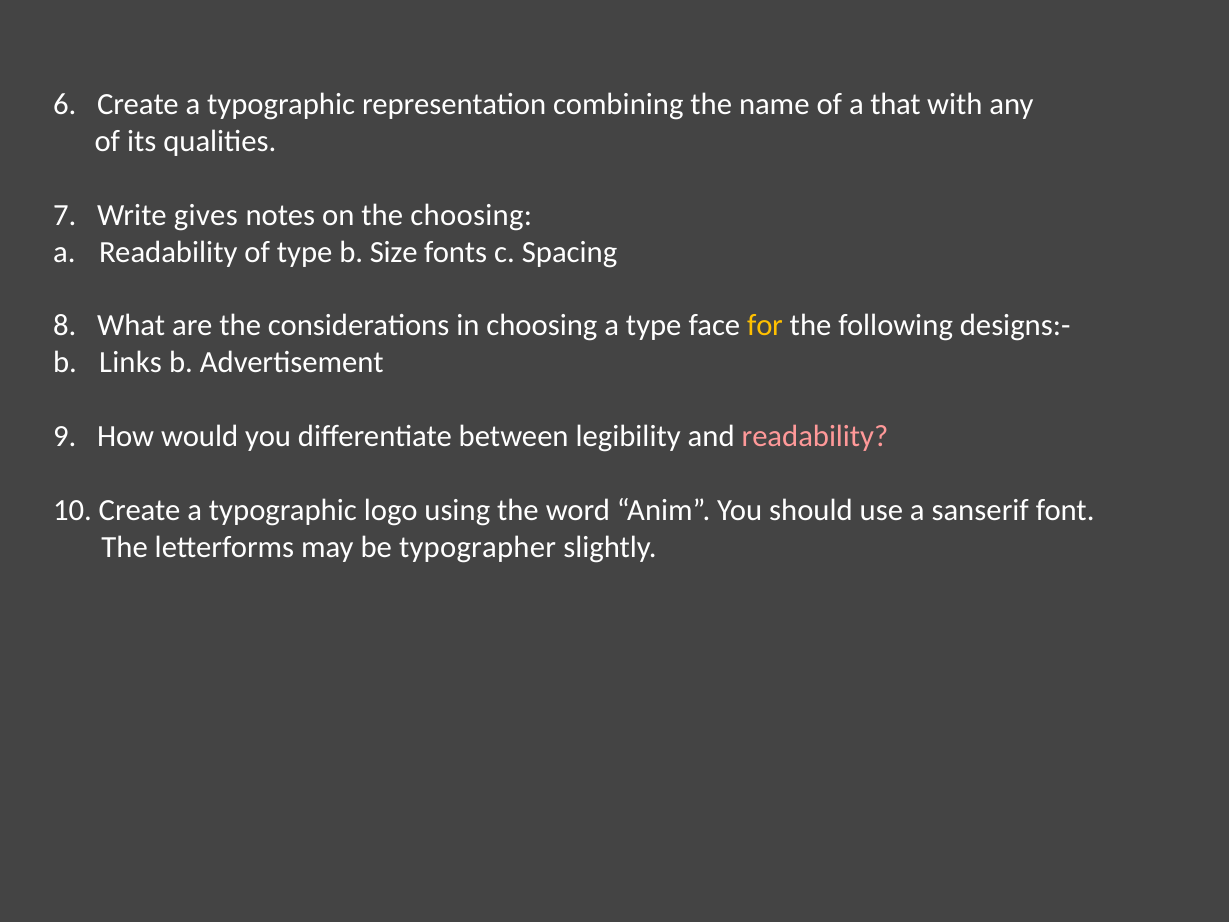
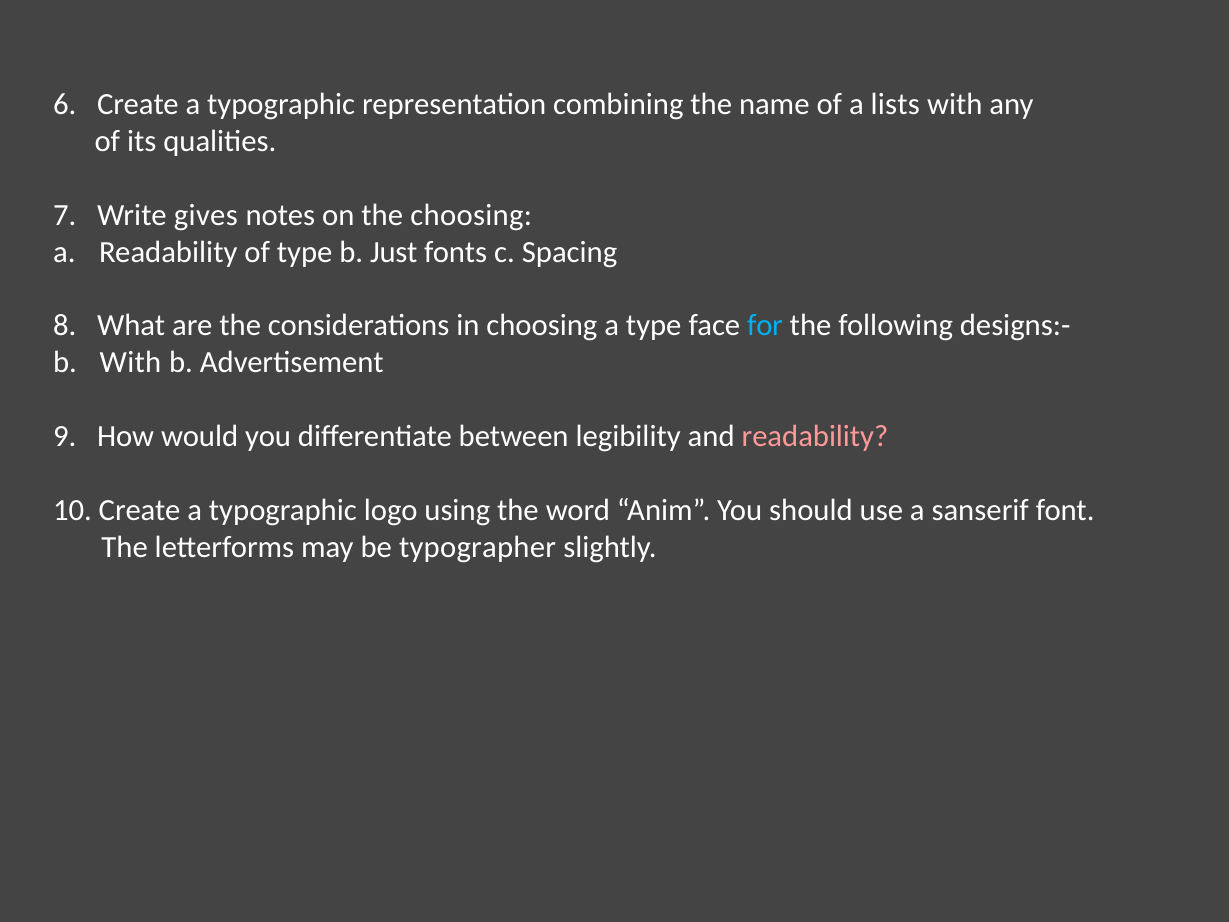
that: that -> lists
Size: Size -> Just
for colour: yellow -> light blue
b Links: Links -> With
